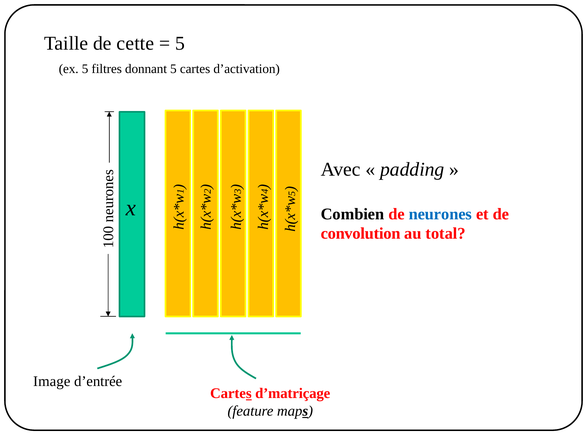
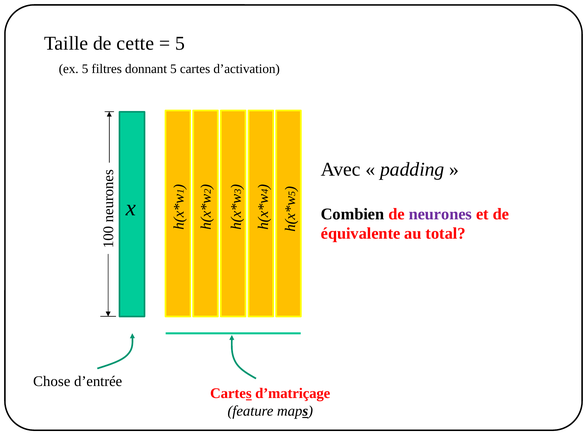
neurones colour: blue -> purple
convolution: convolution -> équivalente
Image: Image -> Chose
